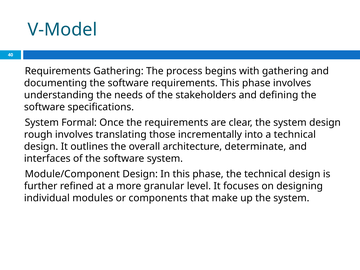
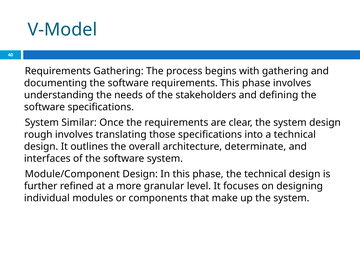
Formal: Formal -> Similar
those incrementally: incrementally -> specifications
